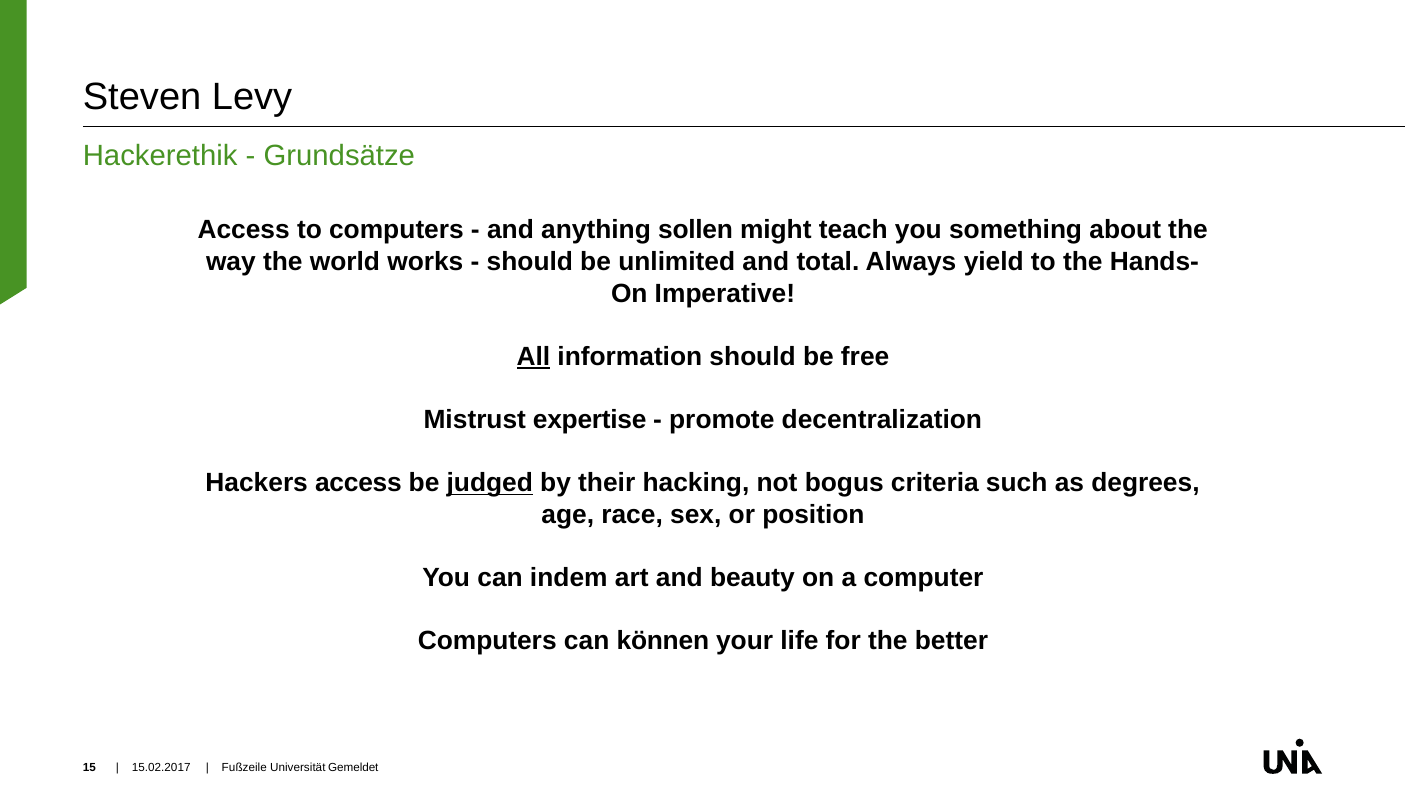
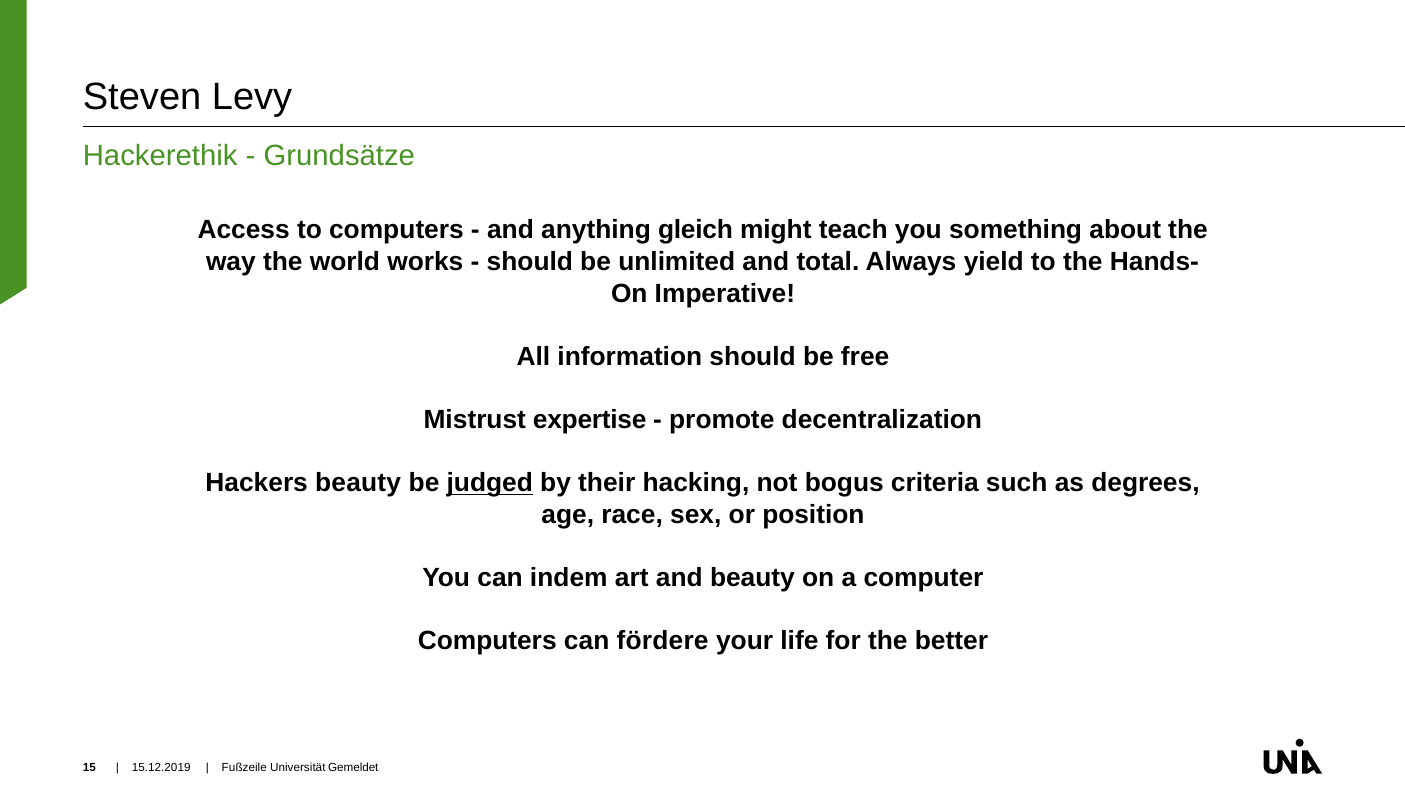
sollen: sollen -> gleich
All underline: present -> none
Hackers access: access -> beauty
können: können -> fördere
15.02.2017: 15.02.2017 -> 15.12.2019
